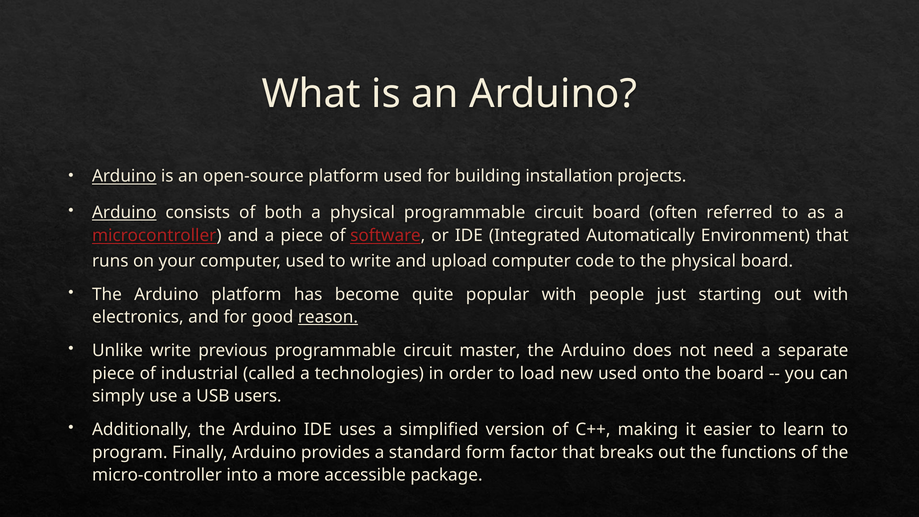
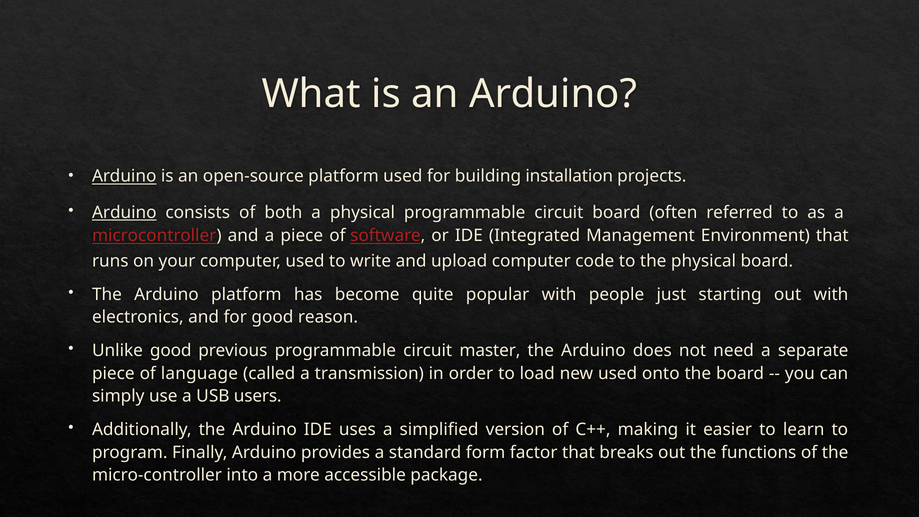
Automatically: Automatically -> Management
reason underline: present -> none
Unlike write: write -> good
industrial: industrial -> language
technologies: technologies -> transmission
